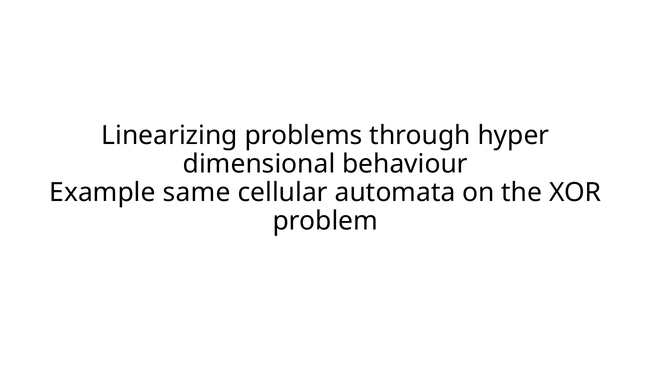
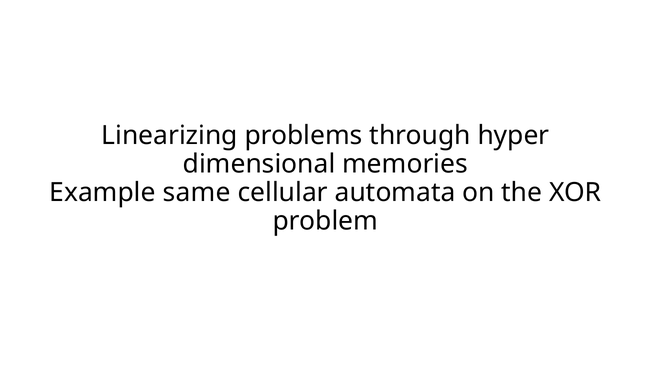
behaviour: behaviour -> memories
